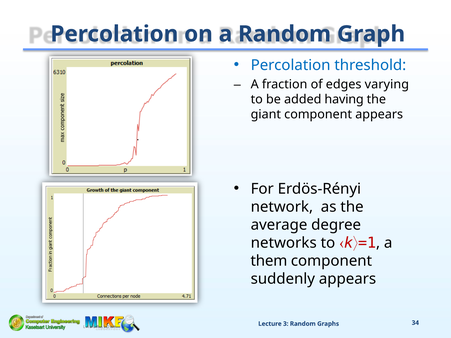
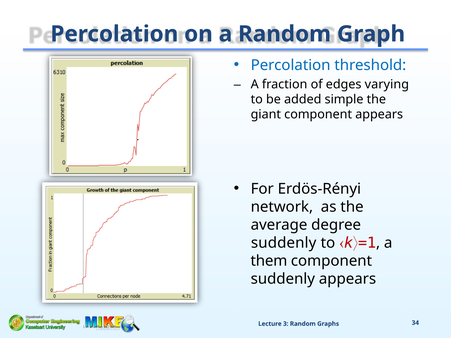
having: having -> simple
networks at (284, 243): networks -> suddenly
